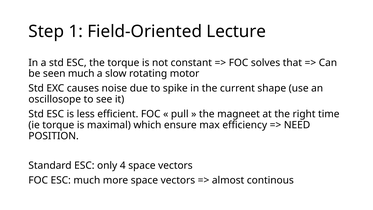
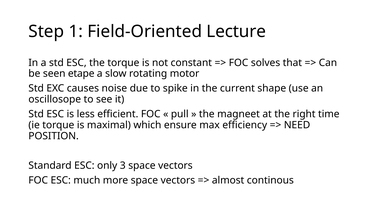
seen much: much -> etape
4: 4 -> 3
